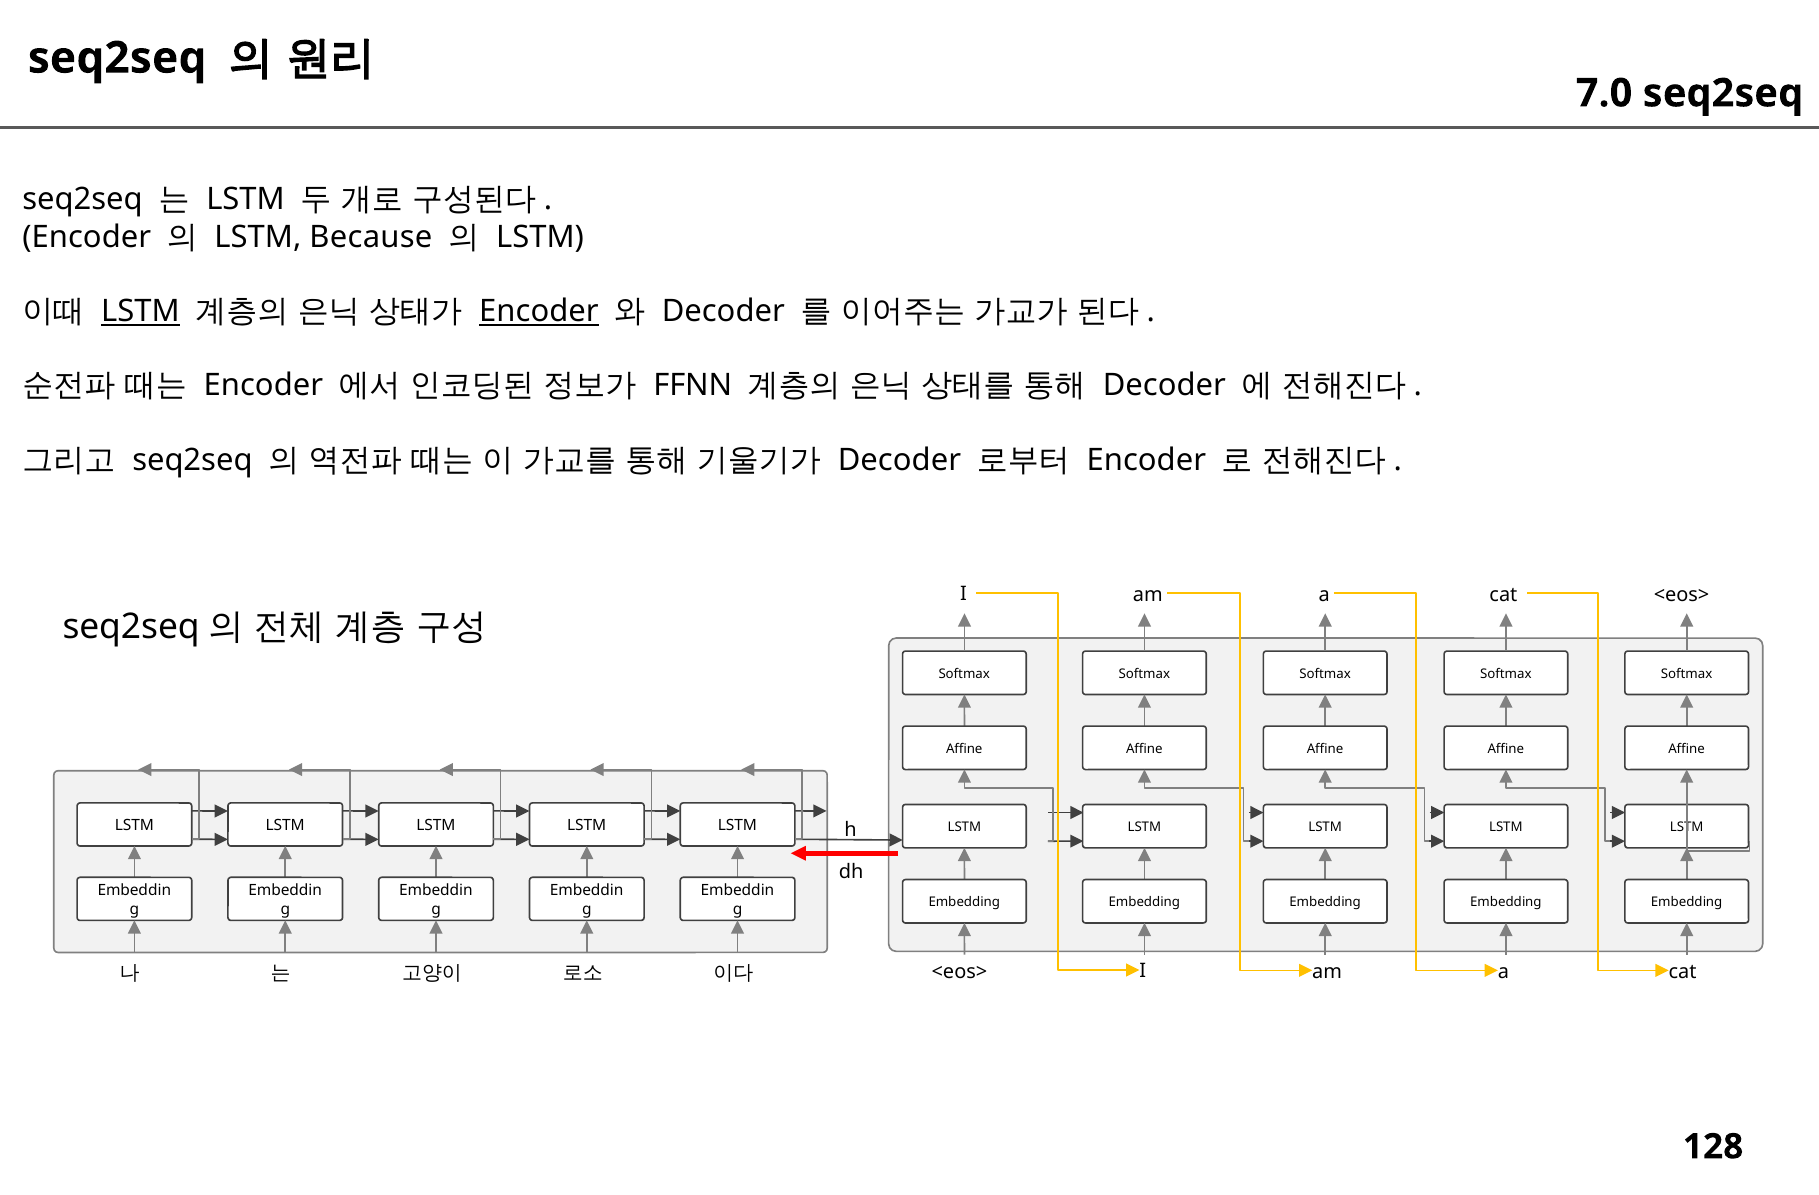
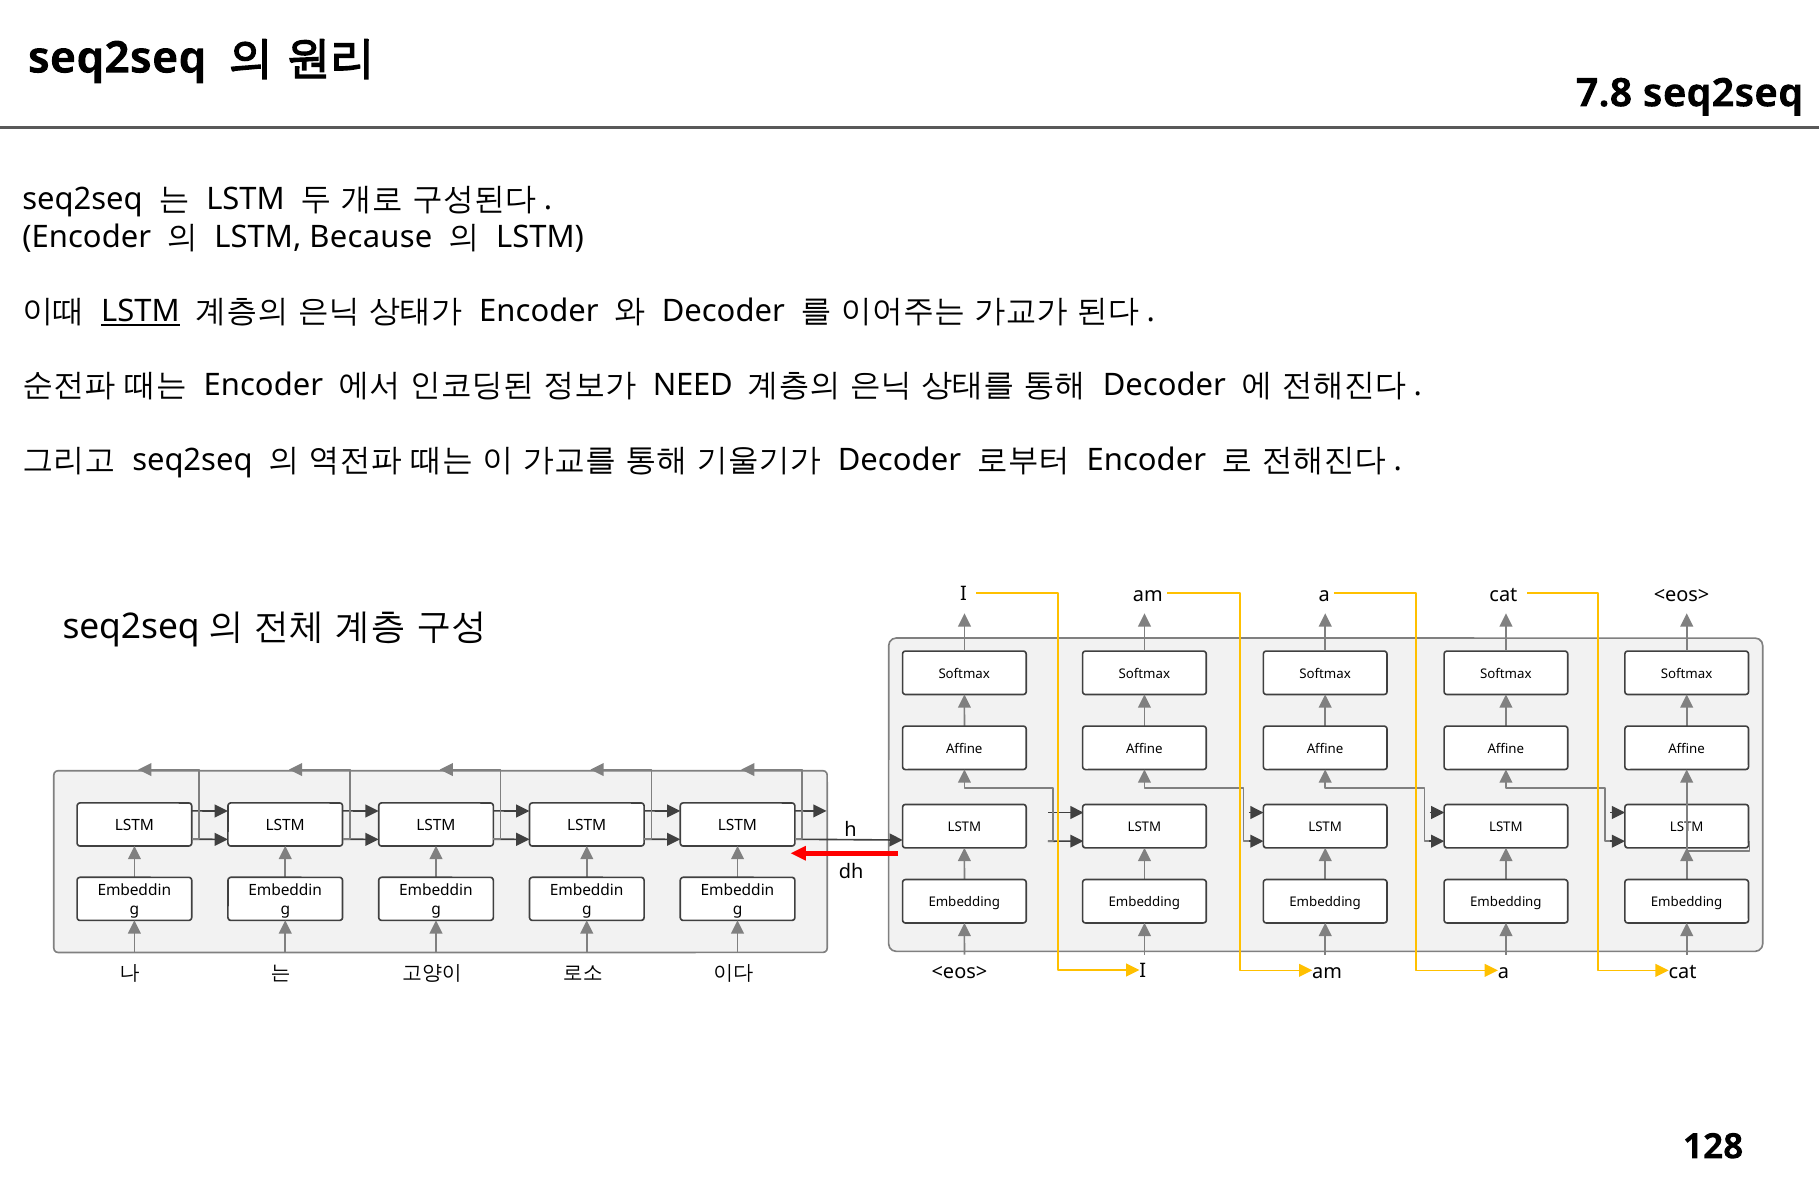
7.0: 7.0 -> 7.8
Encoder at (539, 311) underline: present -> none
FFNN: FFNN -> NEED
